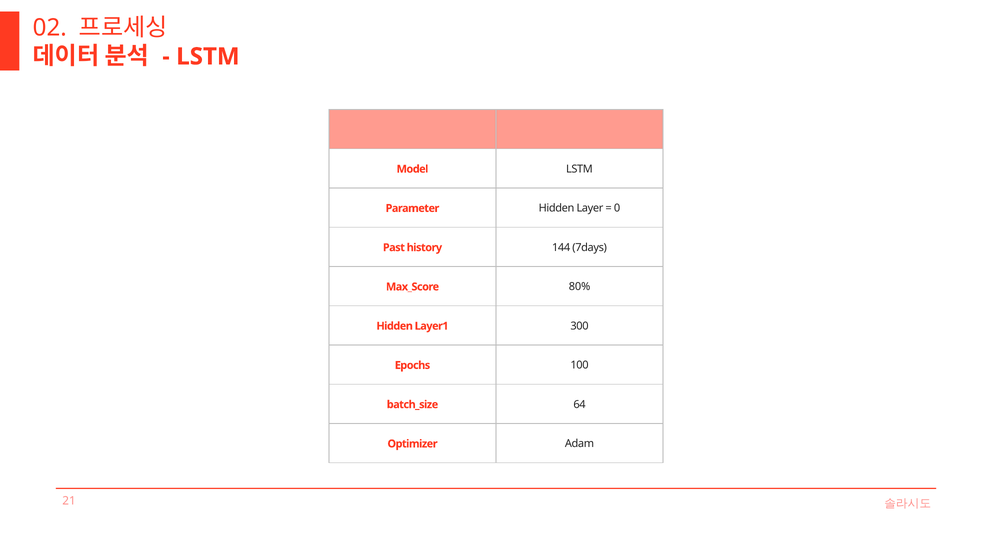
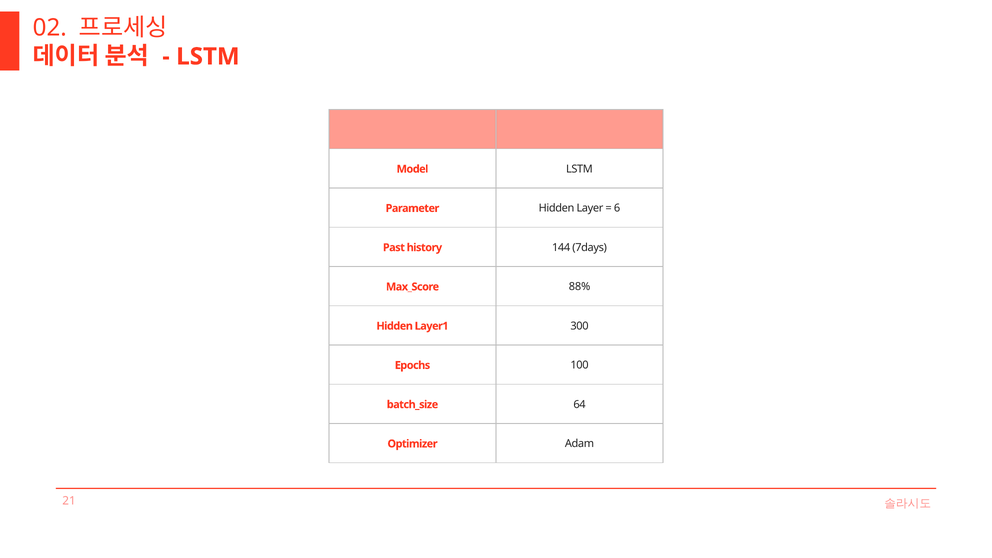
0: 0 -> 6
80%: 80% -> 88%
